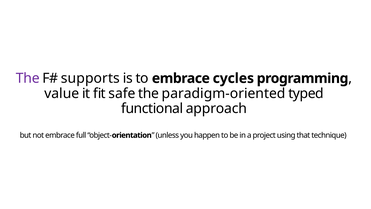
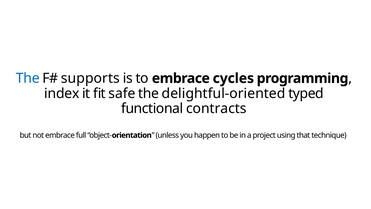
The at (28, 78) colour: purple -> blue
value: value -> index
paradigm-oriented: paradigm-oriented -> delightful-oriented
approach: approach -> contracts
